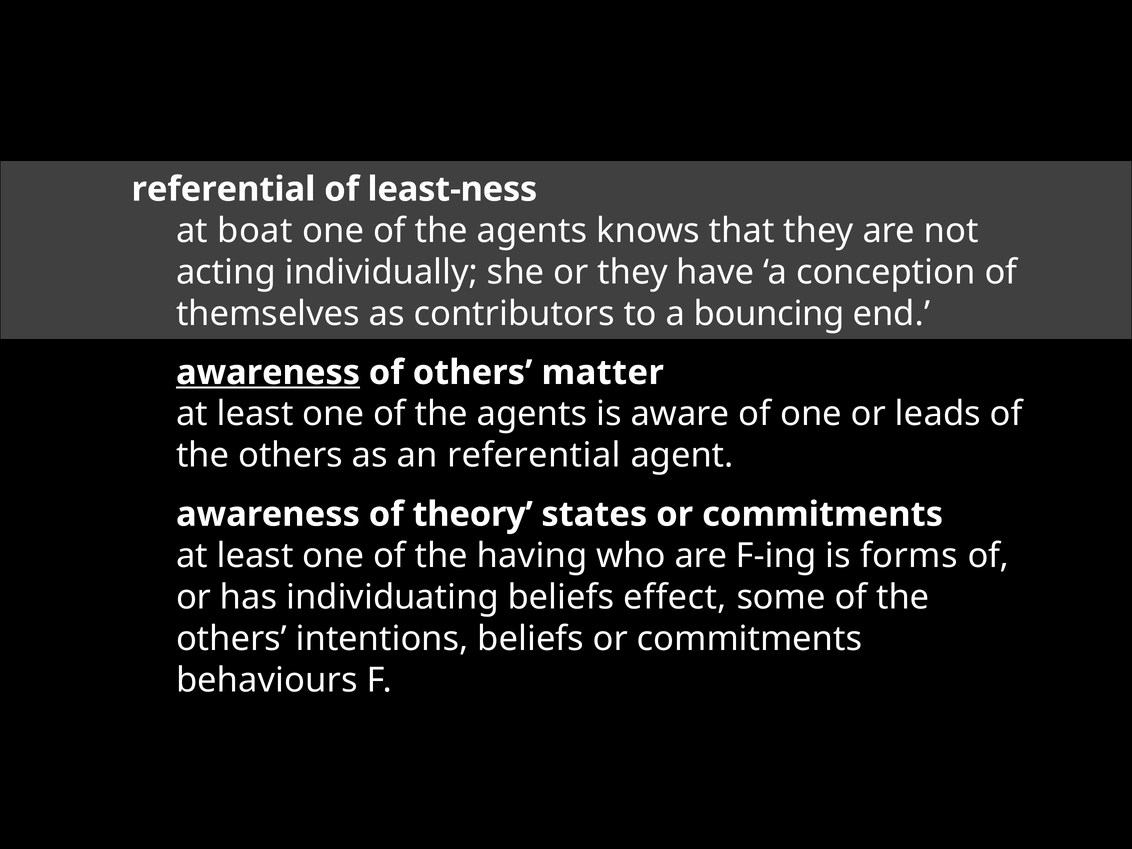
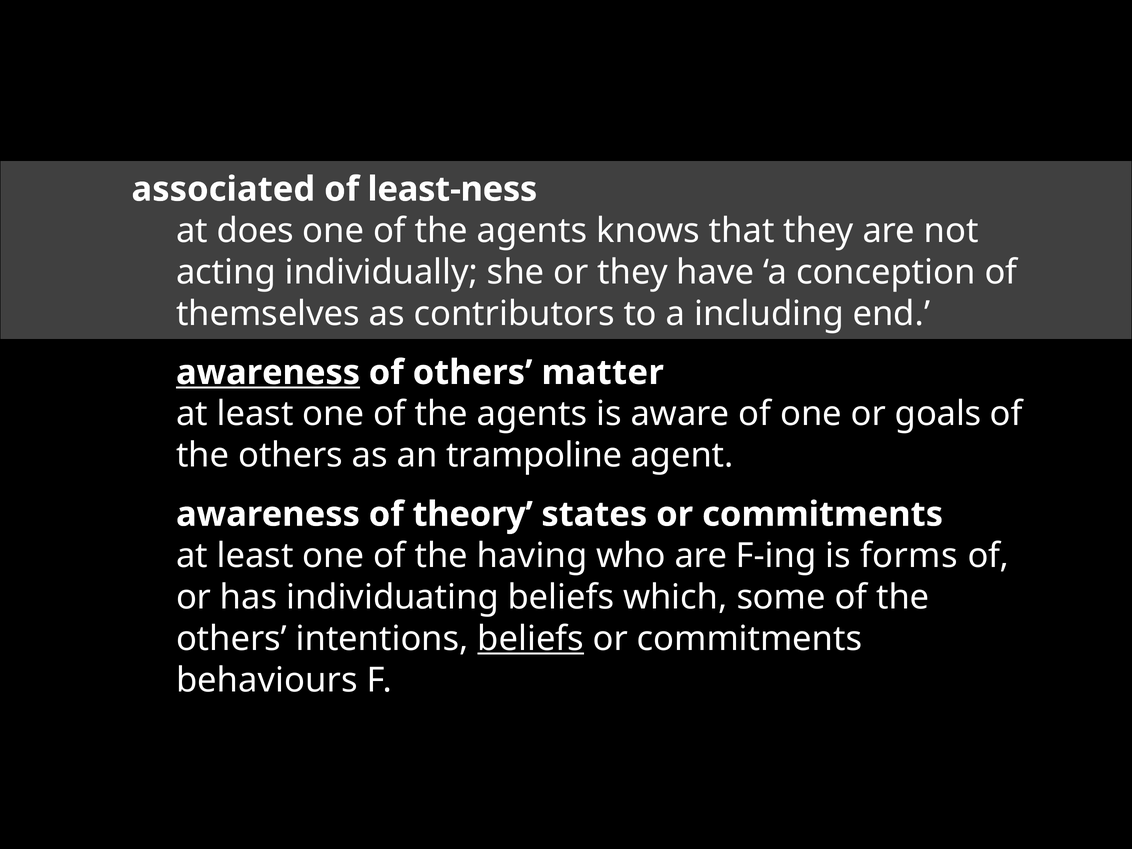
referential at (223, 189): referential -> associated
boat: boat -> does
bouncing: bouncing -> including
leads: leads -> goals
an referential: referential -> trampoline
effect: effect -> which
beliefs at (531, 639) underline: none -> present
